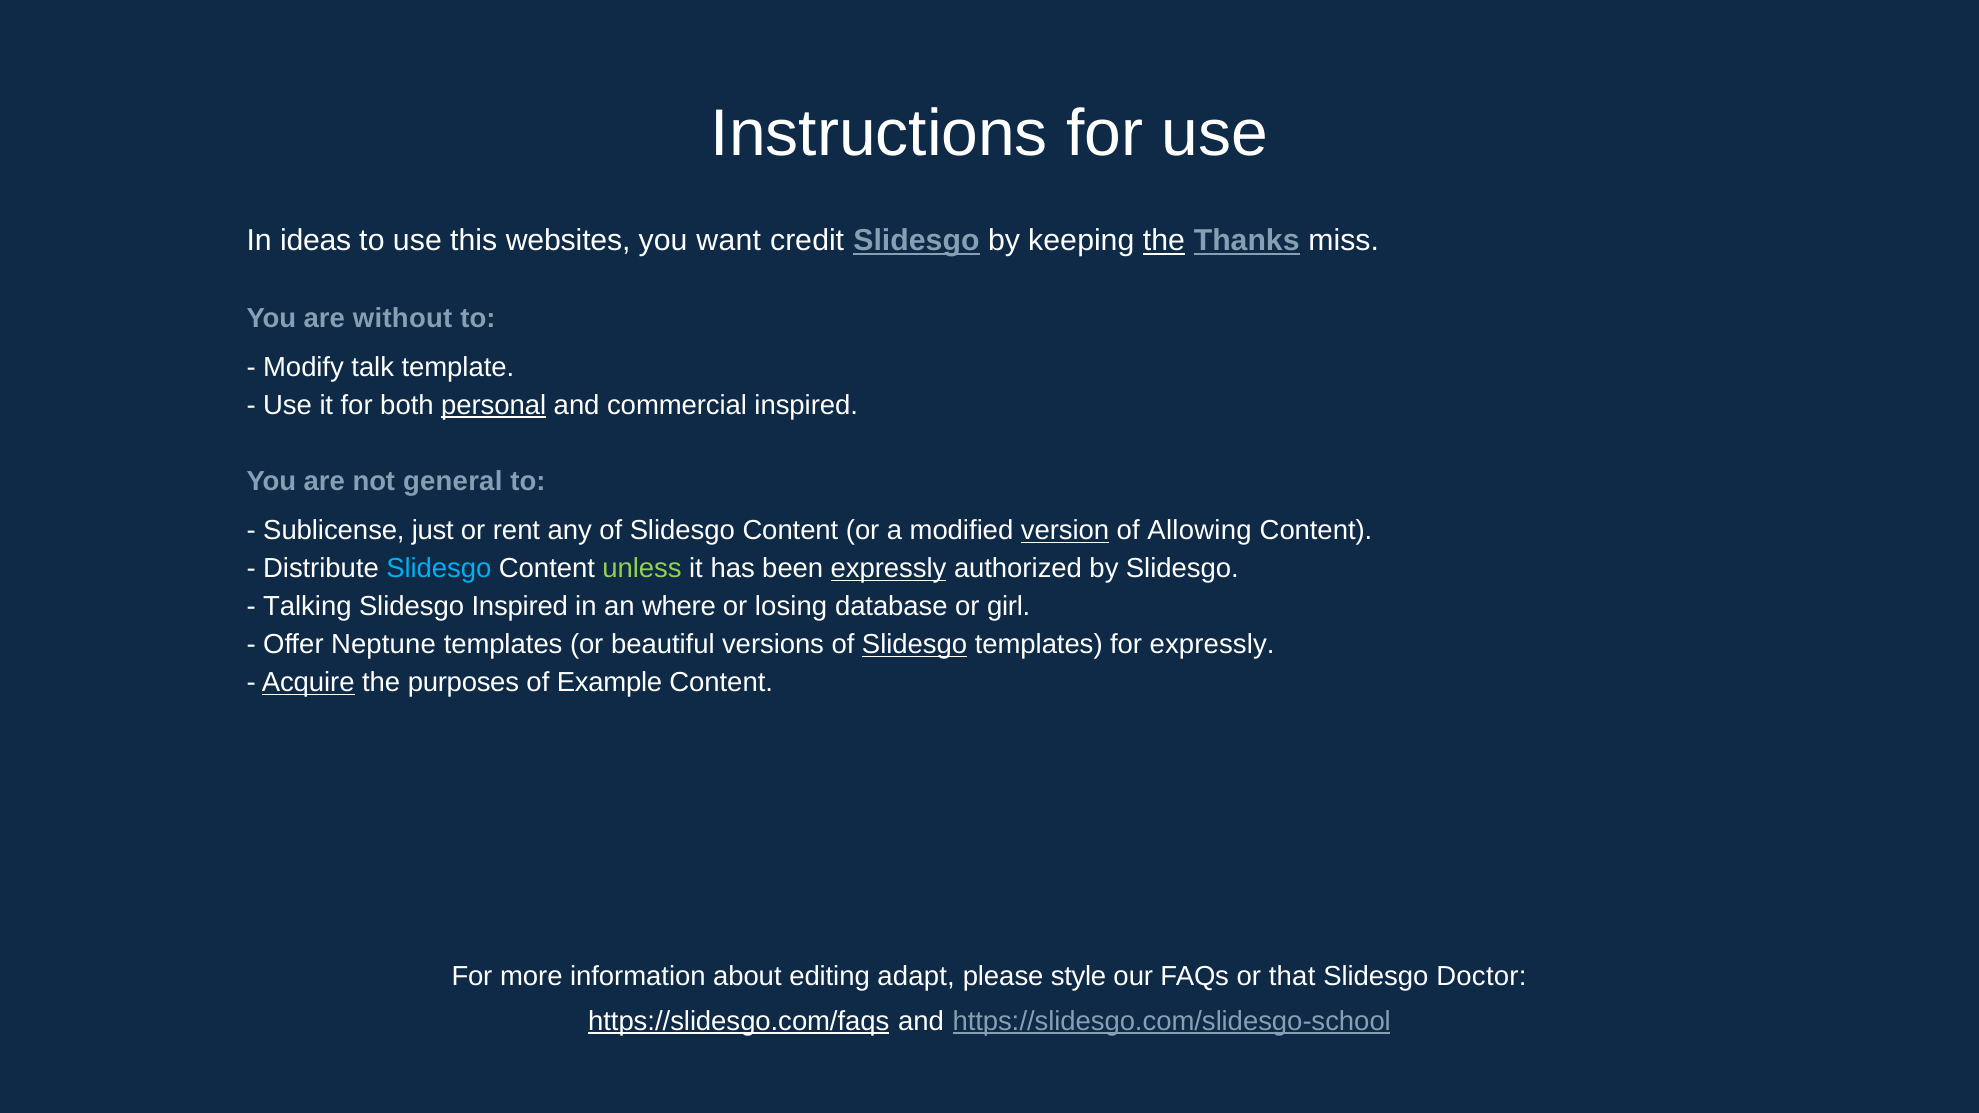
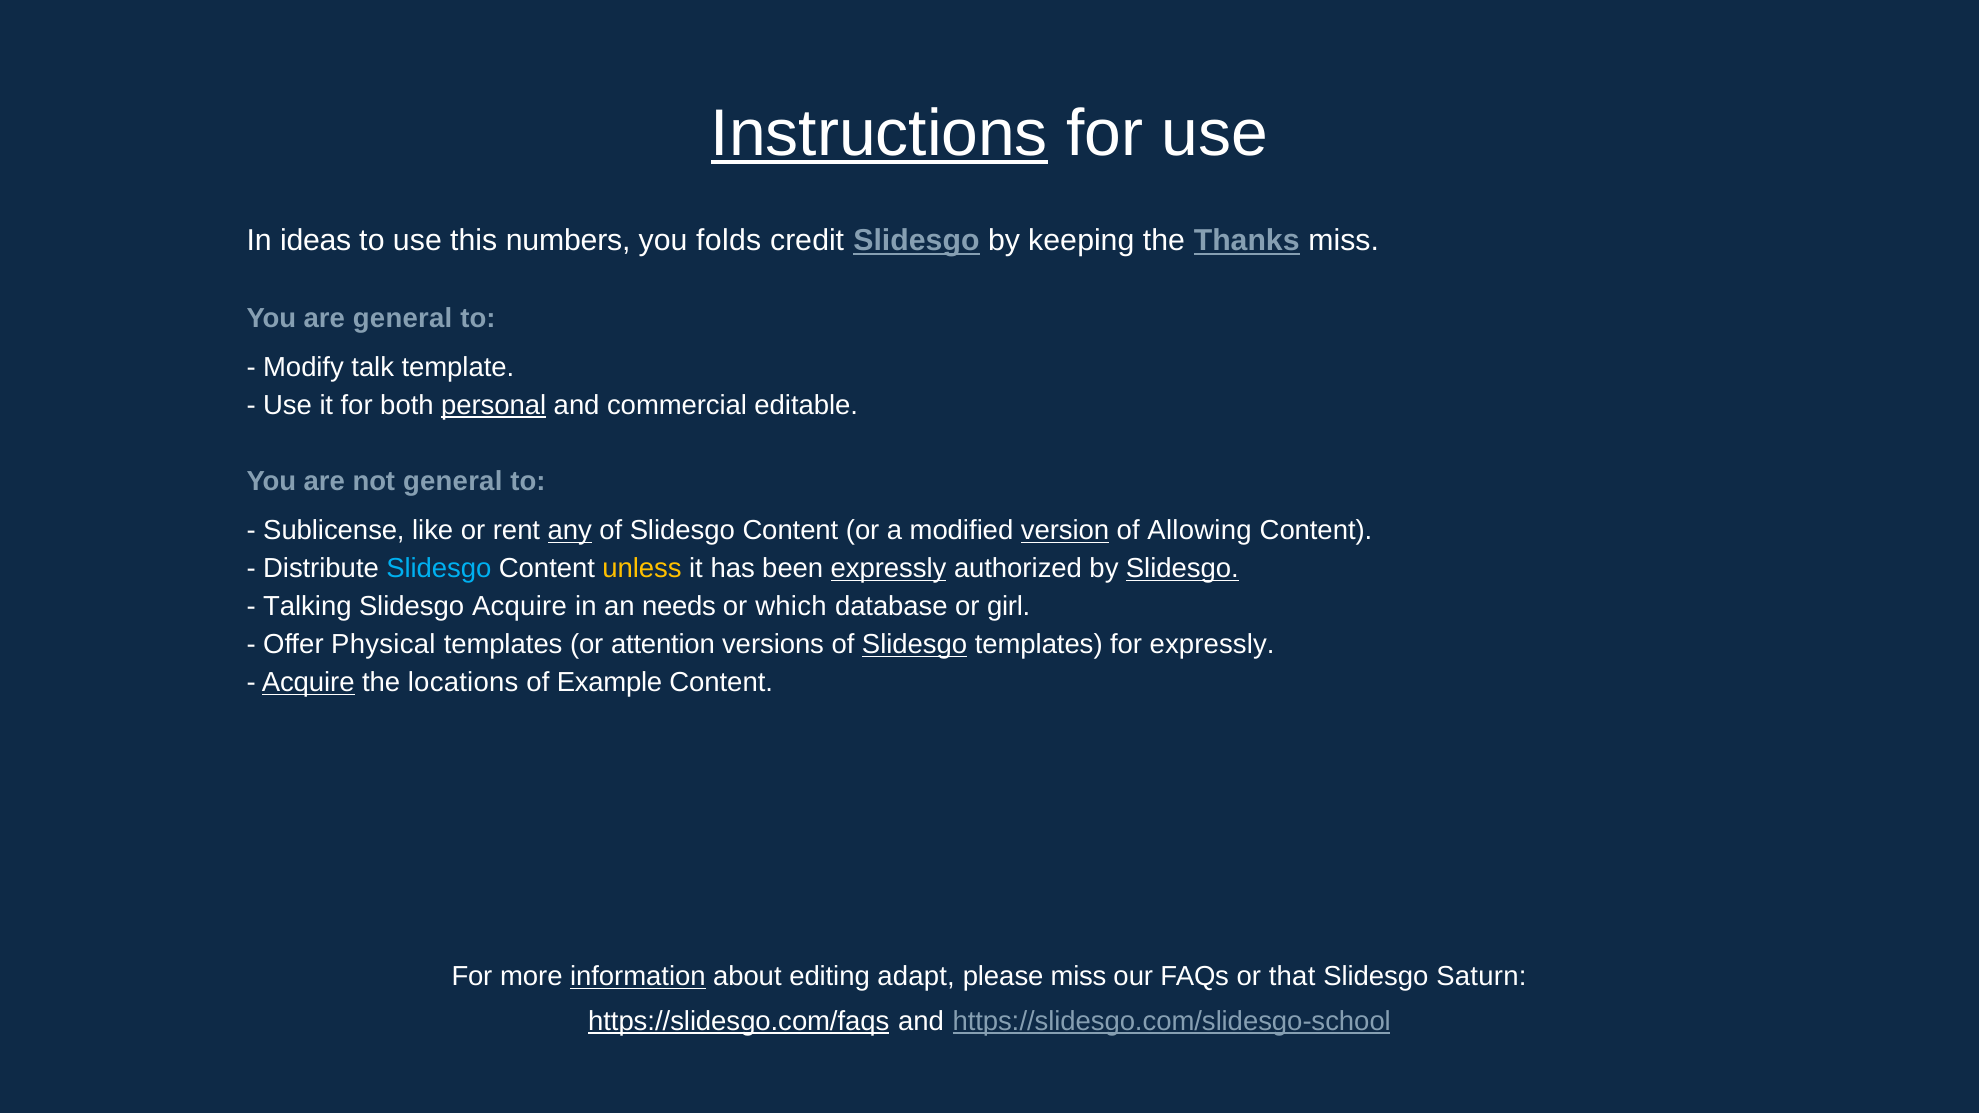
Instructions underline: none -> present
websites: websites -> numbers
want: want -> folds
the at (1164, 241) underline: present -> none
are without: without -> general
commercial inspired: inspired -> editable
just: just -> like
any underline: none -> present
unless colour: light green -> yellow
Slidesgo at (1182, 569) underline: none -> present
Slidesgo Inspired: Inspired -> Acquire
where: where -> needs
losing: losing -> which
Neptune: Neptune -> Physical
beautiful: beautiful -> attention
purposes: purposes -> locations
information underline: none -> present
please style: style -> miss
Doctor: Doctor -> Saturn
